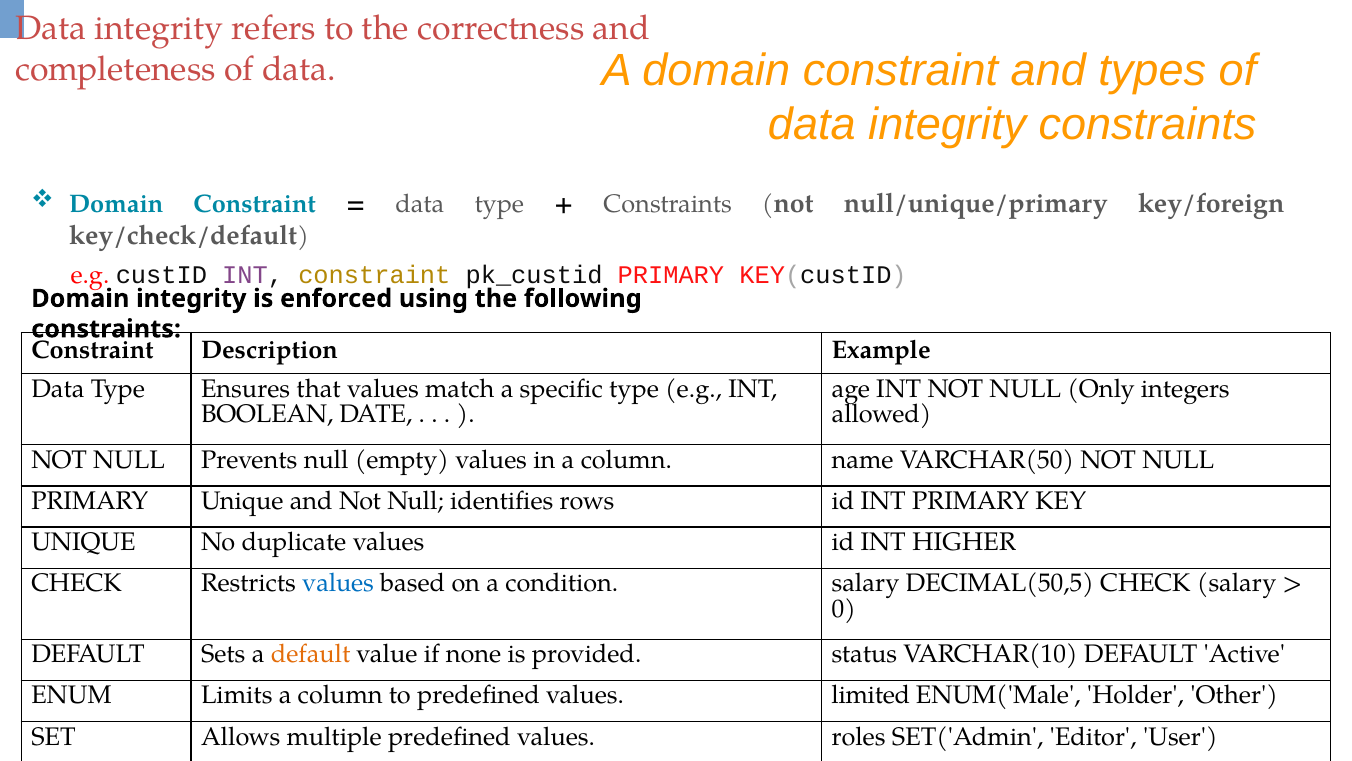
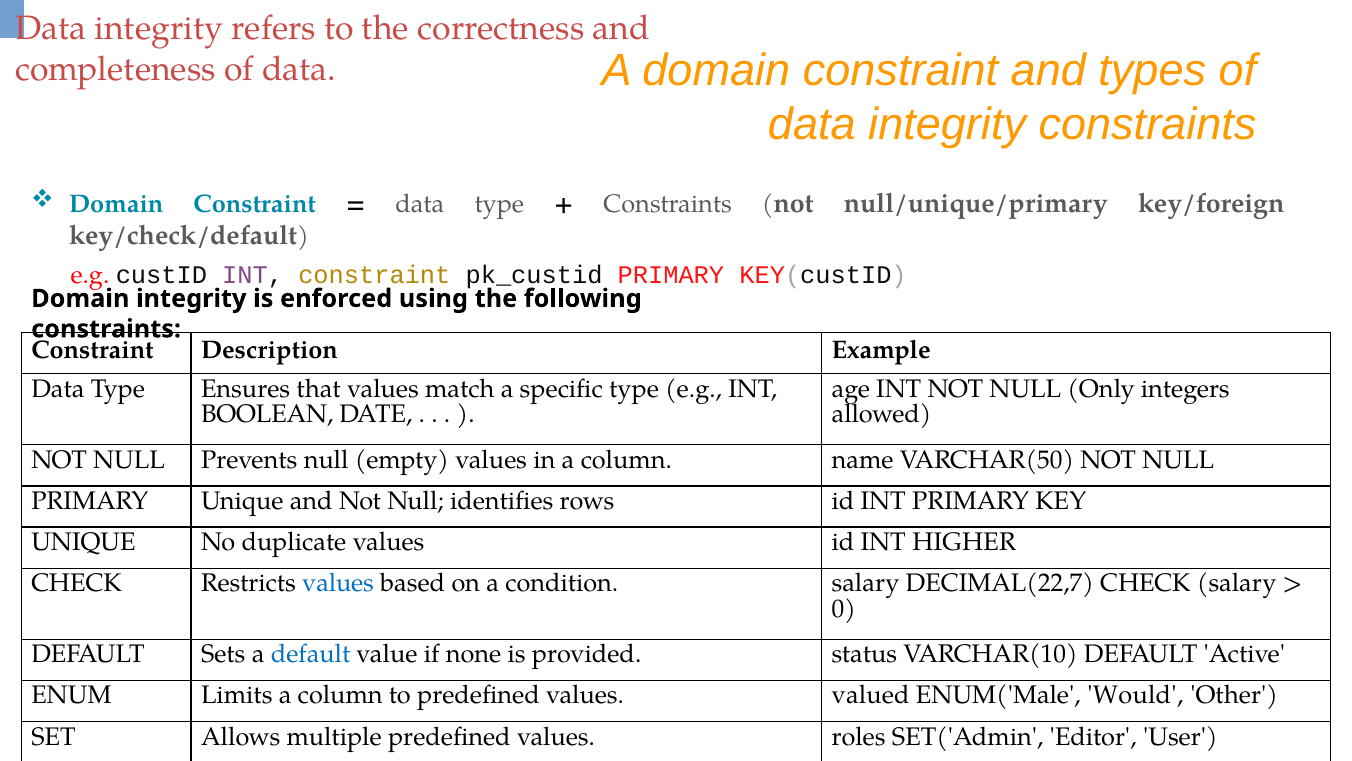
DECIMAL(50,5: DECIMAL(50,5 -> DECIMAL(22,7
default at (311, 654) colour: orange -> blue
limited: limited -> valued
Holder: Holder -> Would
